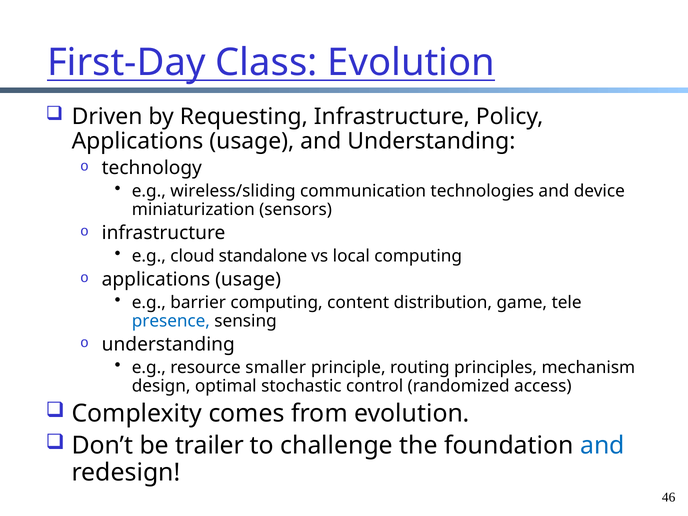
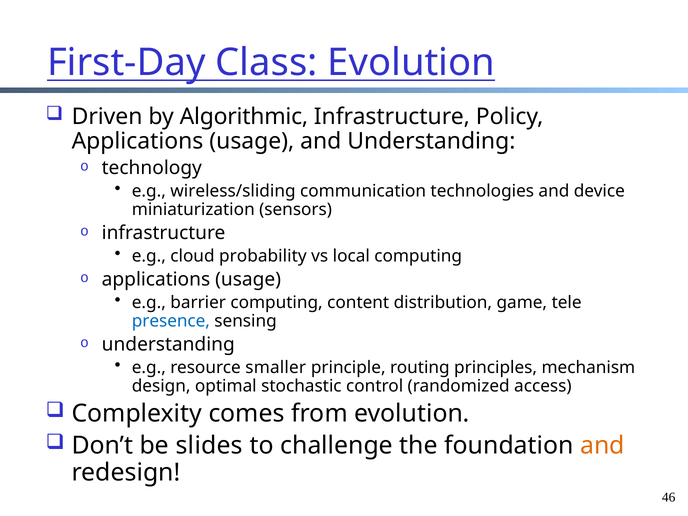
Requesting: Requesting -> Algorithmic
standalone: standalone -> probability
trailer: trailer -> slides
and at (602, 446) colour: blue -> orange
